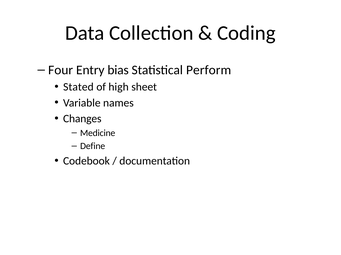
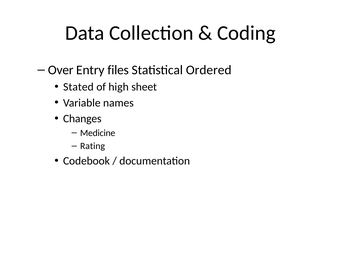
Four: Four -> Over
bias: bias -> files
Perform: Perform -> Ordered
Define: Define -> Rating
